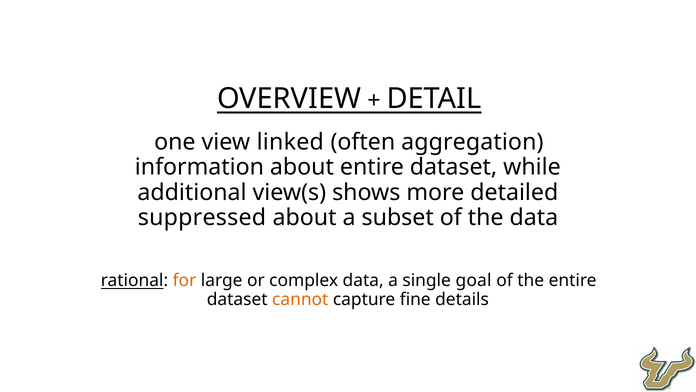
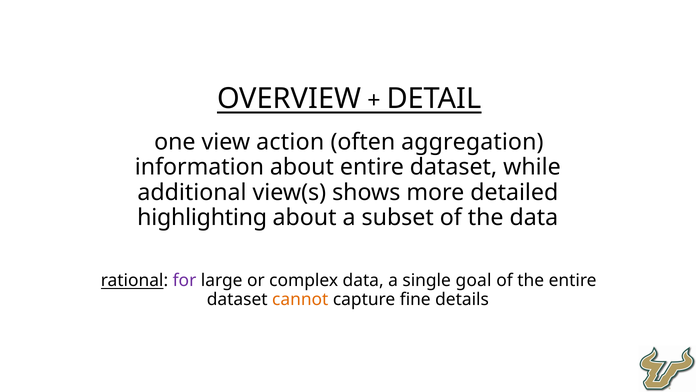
linked: linked -> action
suppressed: suppressed -> highlighting
for colour: orange -> purple
